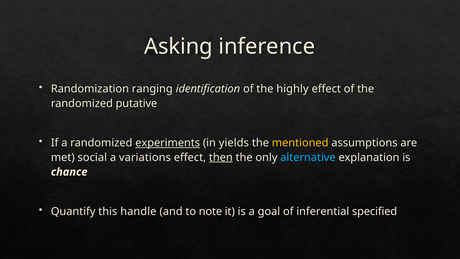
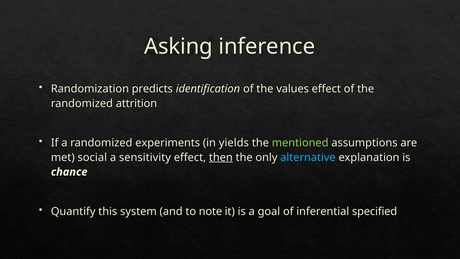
ranging: ranging -> predicts
highly: highly -> values
putative: putative -> attrition
experiments underline: present -> none
mentioned colour: yellow -> light green
variations: variations -> sensitivity
handle: handle -> system
